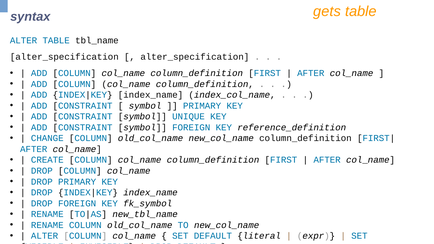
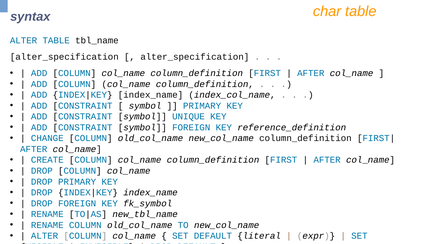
gets: gets -> char
